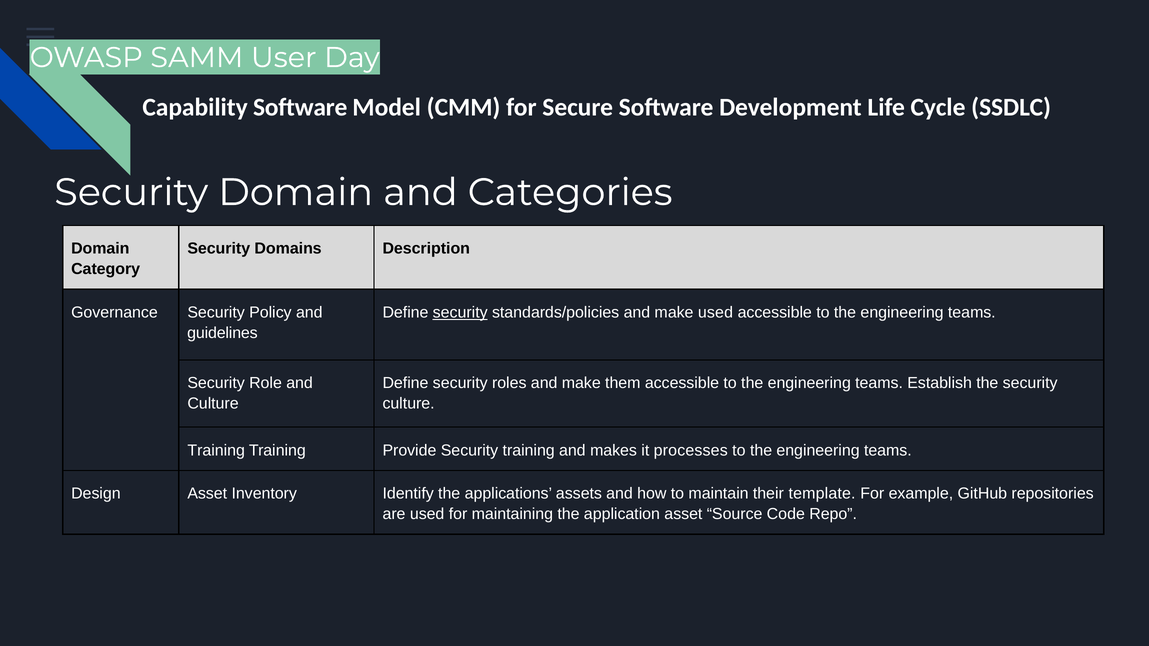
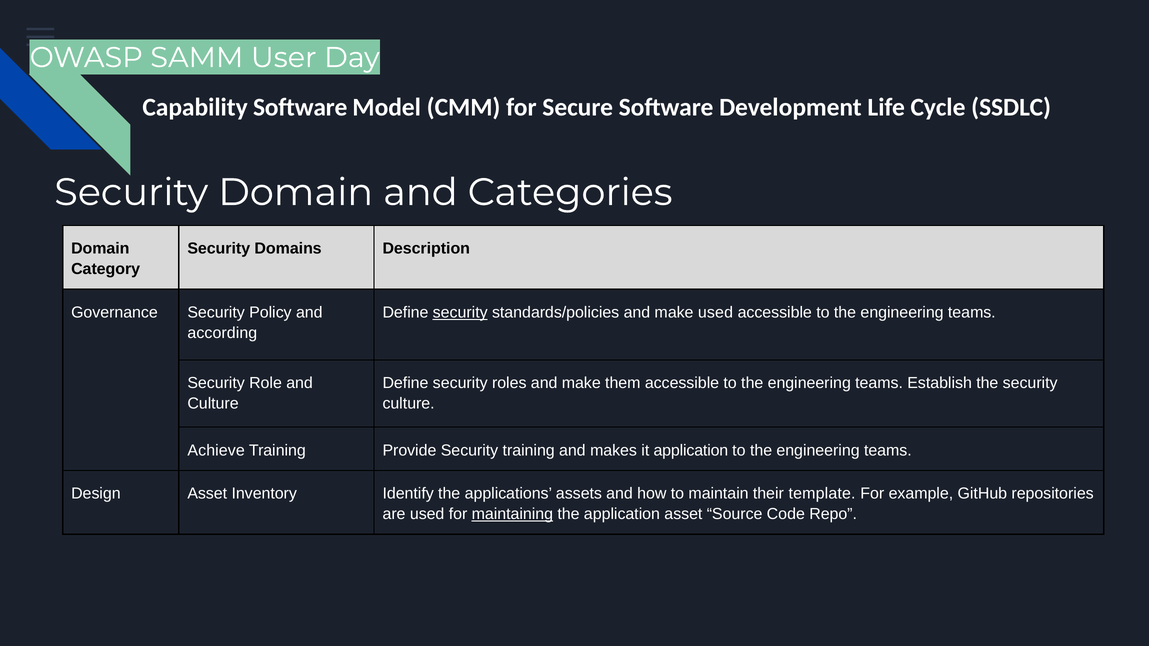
guidelines: guidelines -> according
Training at (216, 450): Training -> Achieve
it processes: processes -> application
maintaining underline: none -> present
